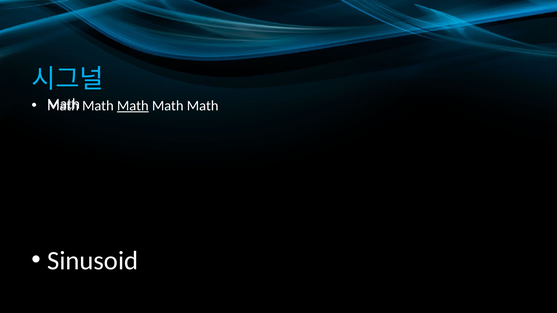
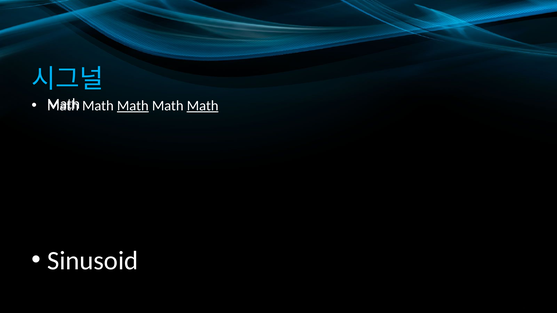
Math at (203, 106) underline: none -> present
